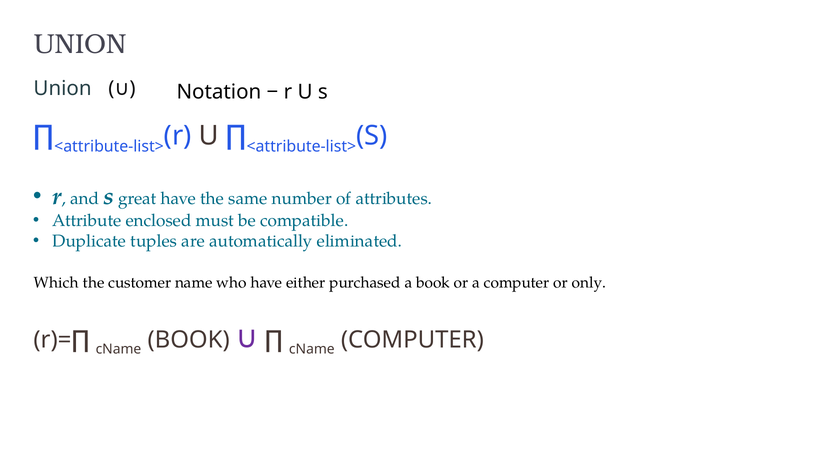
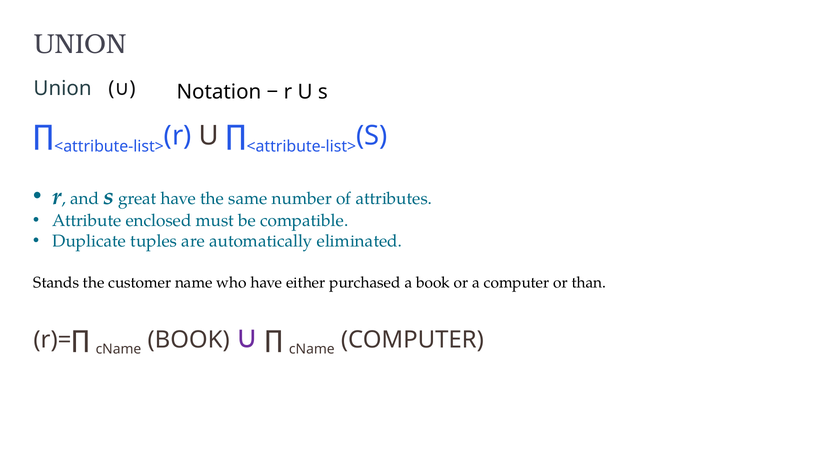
Which: Which -> Stands
only: only -> than
